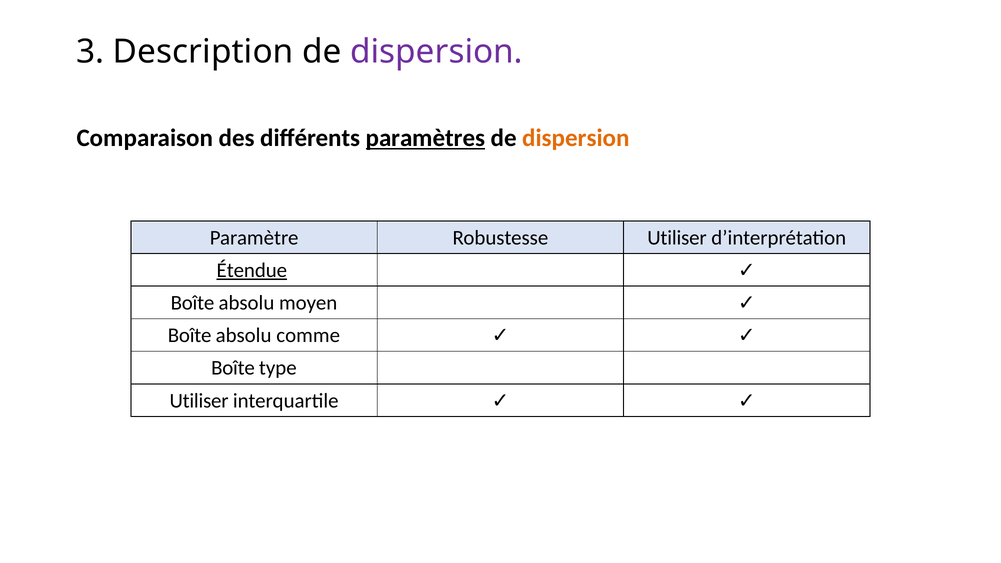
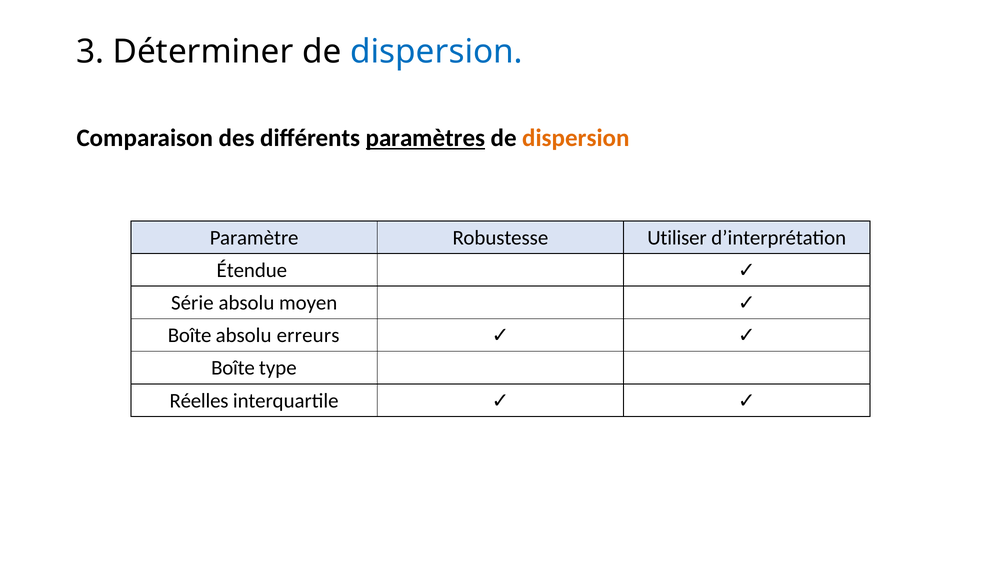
Description: Description -> Déterminer
dispersion at (437, 52) colour: purple -> blue
Étendue underline: present -> none
Boîte at (192, 303): Boîte -> Série
comme: comme -> erreurs
Utiliser at (199, 401): Utiliser -> Réelles
